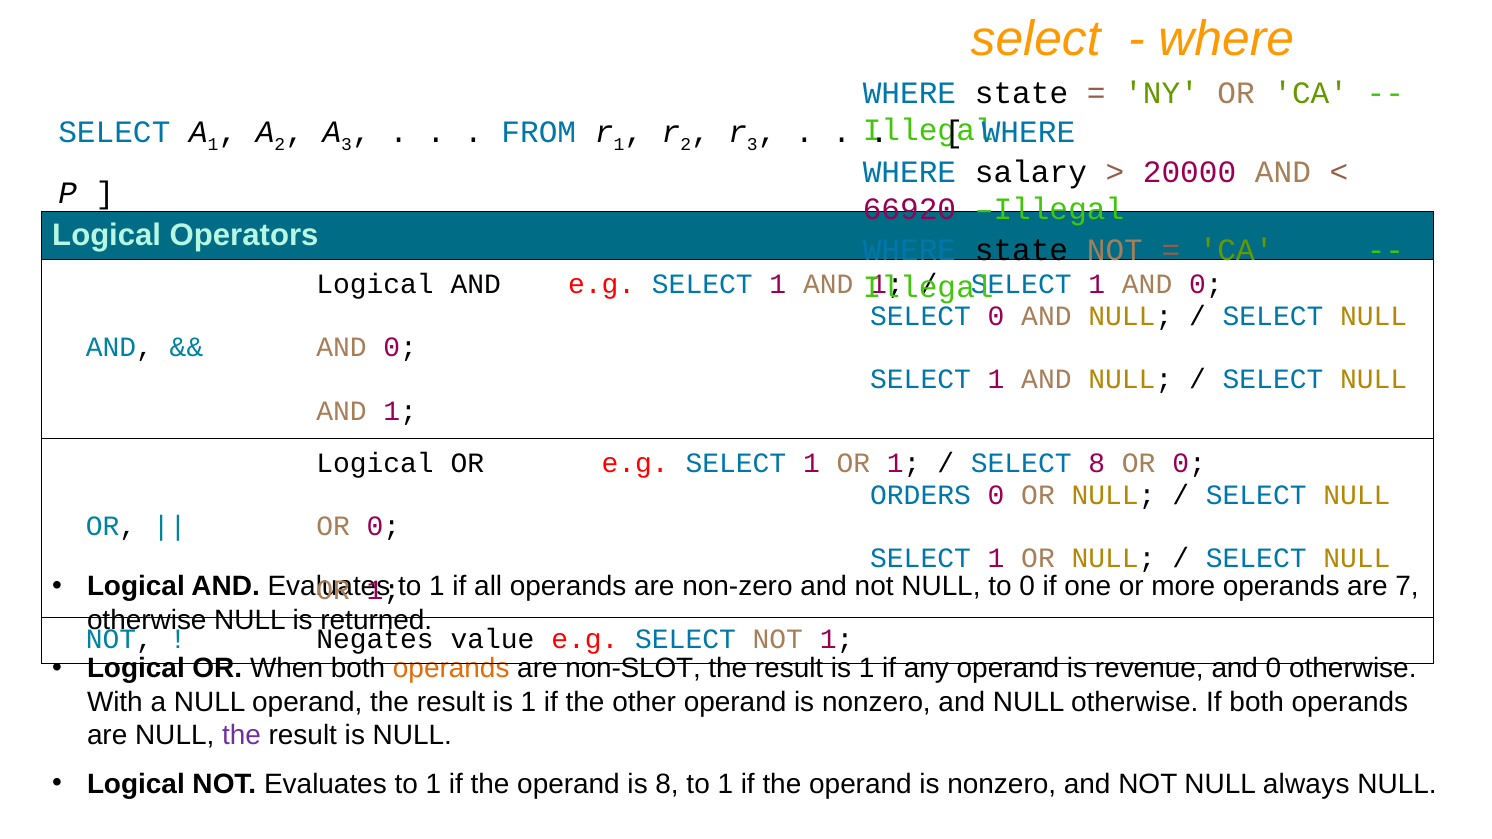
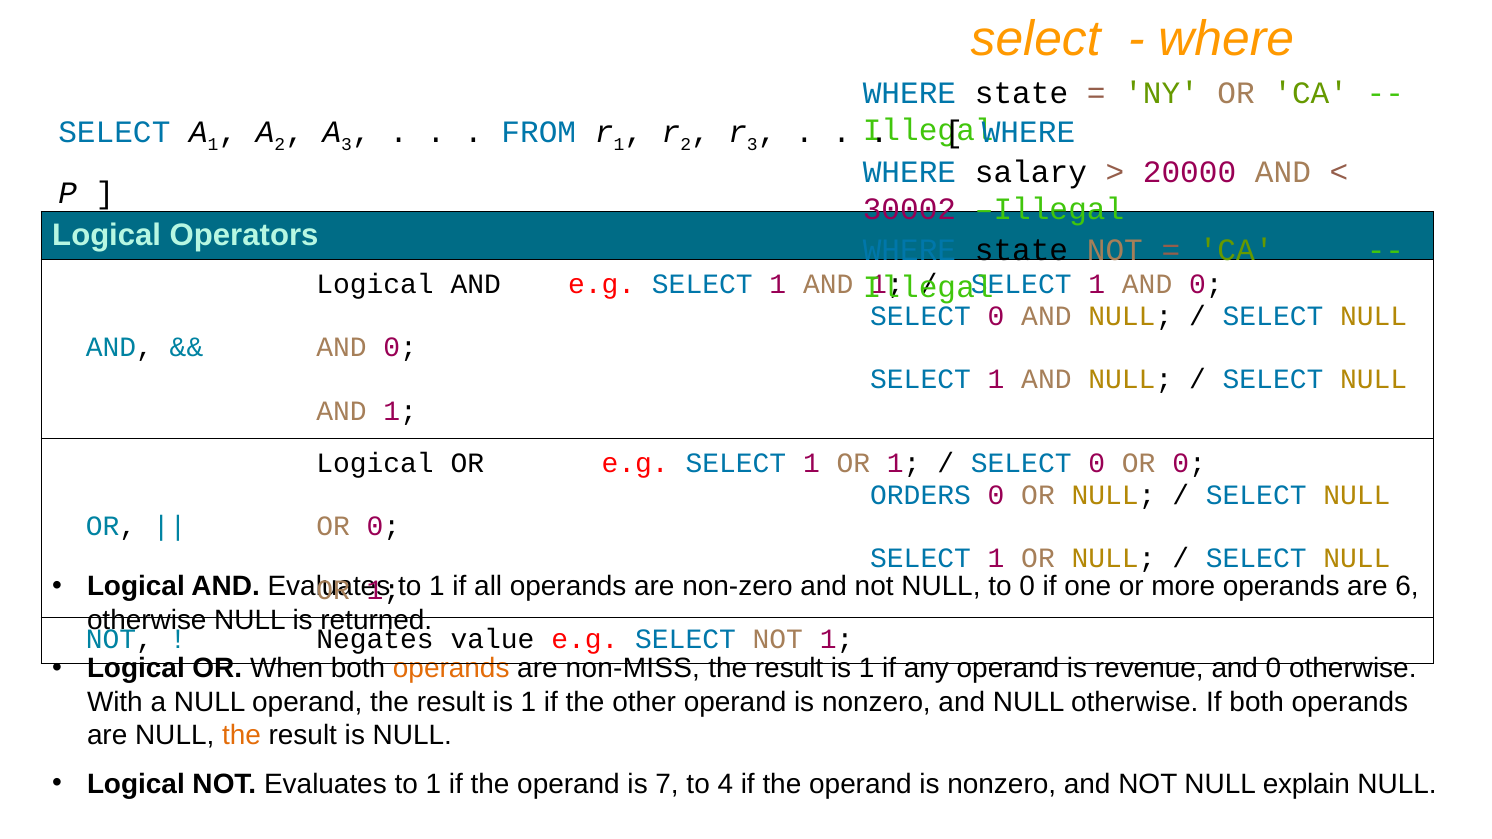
66920: 66920 -> 30002
8 at (1097, 463): 8 -> 0
7: 7 -> 6
non-SLOT: non-SLOT -> non-MISS
the at (242, 736) colour: purple -> orange
is 8: 8 -> 7
1 at (725, 784): 1 -> 4
always: always -> explain
